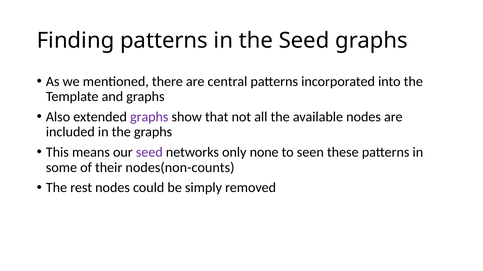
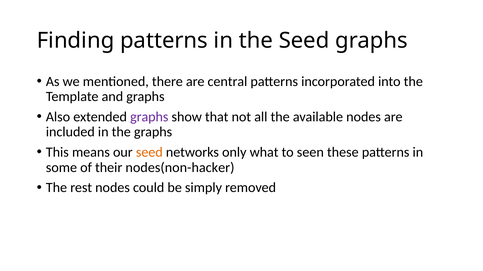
seed at (149, 153) colour: purple -> orange
none: none -> what
nodes(non-counts: nodes(non-counts -> nodes(non-hacker
